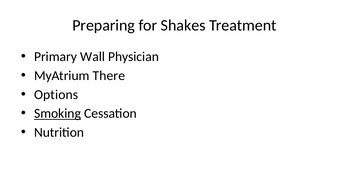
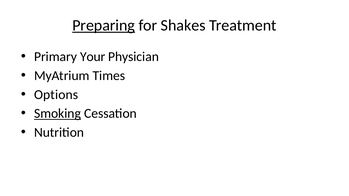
Preparing underline: none -> present
Wall: Wall -> Your
There: There -> Times
